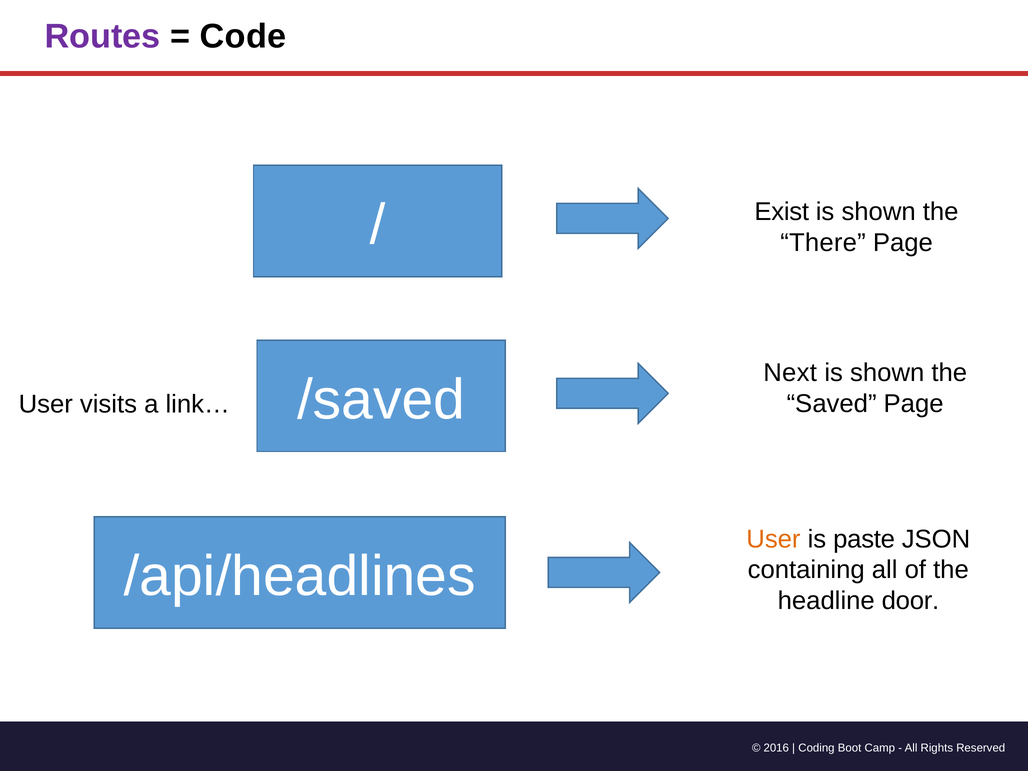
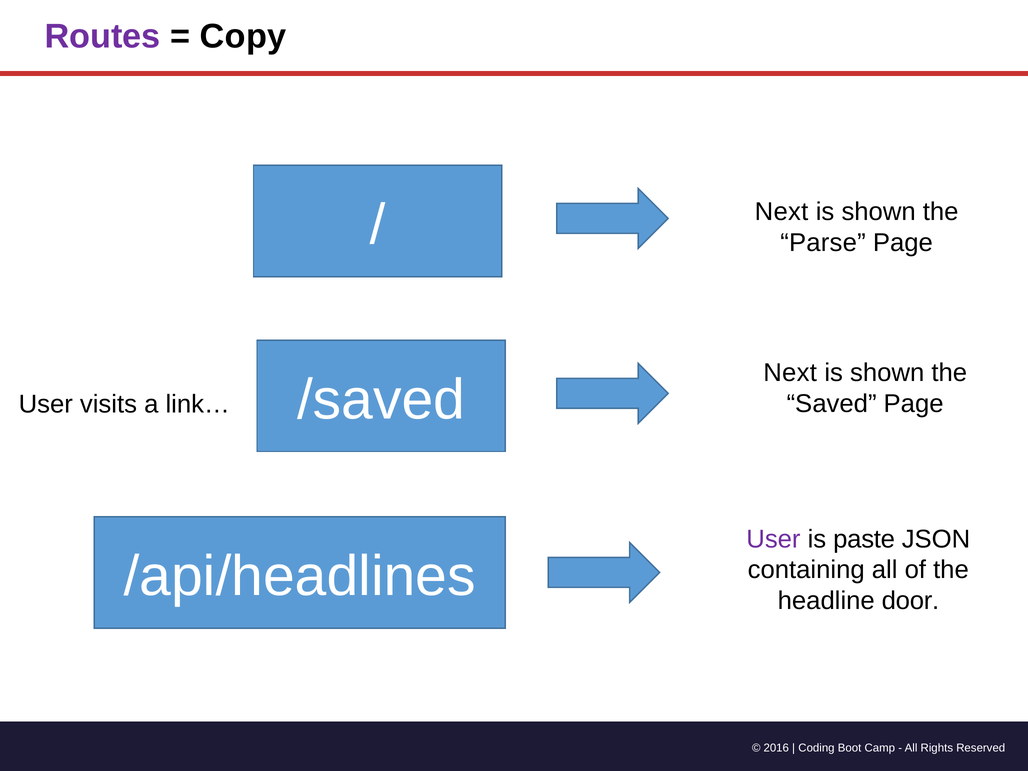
Code: Code -> Copy
Exist at (782, 212): Exist -> Next
There: There -> Parse
User at (773, 539) colour: orange -> purple
